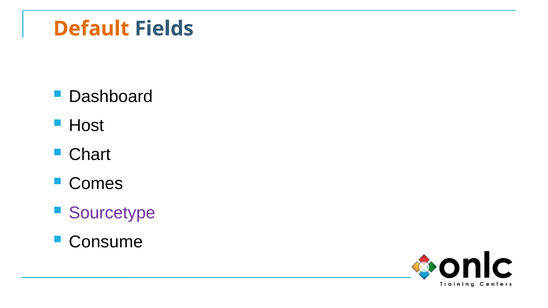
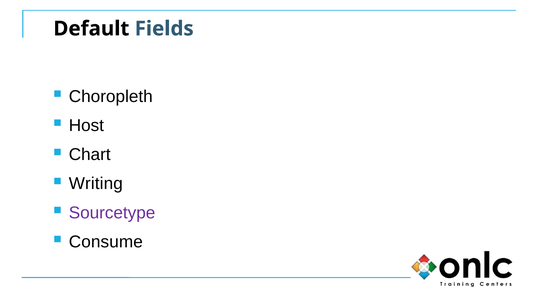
Default colour: orange -> black
Dashboard: Dashboard -> Choropleth
Comes: Comes -> Writing
